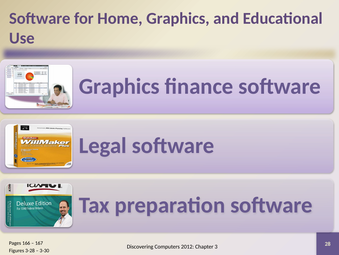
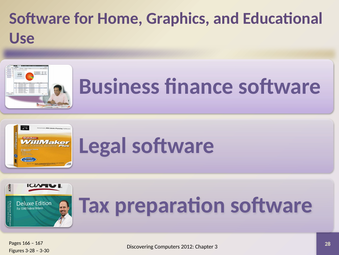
Graphics at (119, 86): Graphics -> Business
